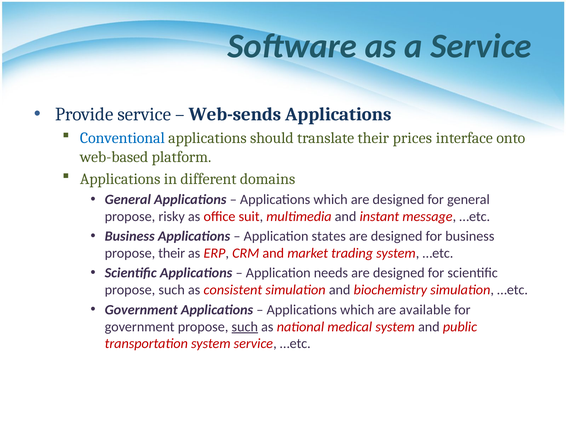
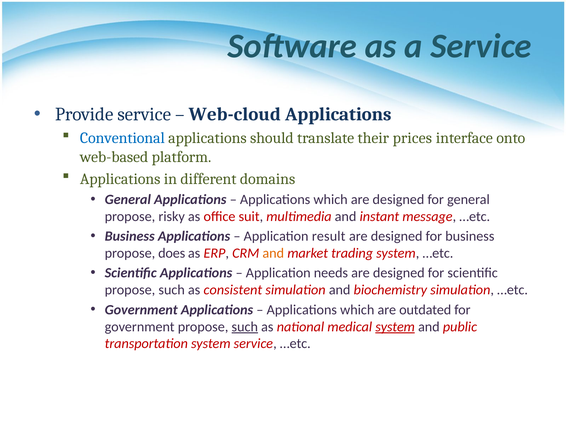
Web-sends: Web-sends -> Web-cloud
states: states -> result
propose their: their -> does
and at (273, 254) colour: red -> orange
available: available -> outdated
system at (395, 327) underline: none -> present
